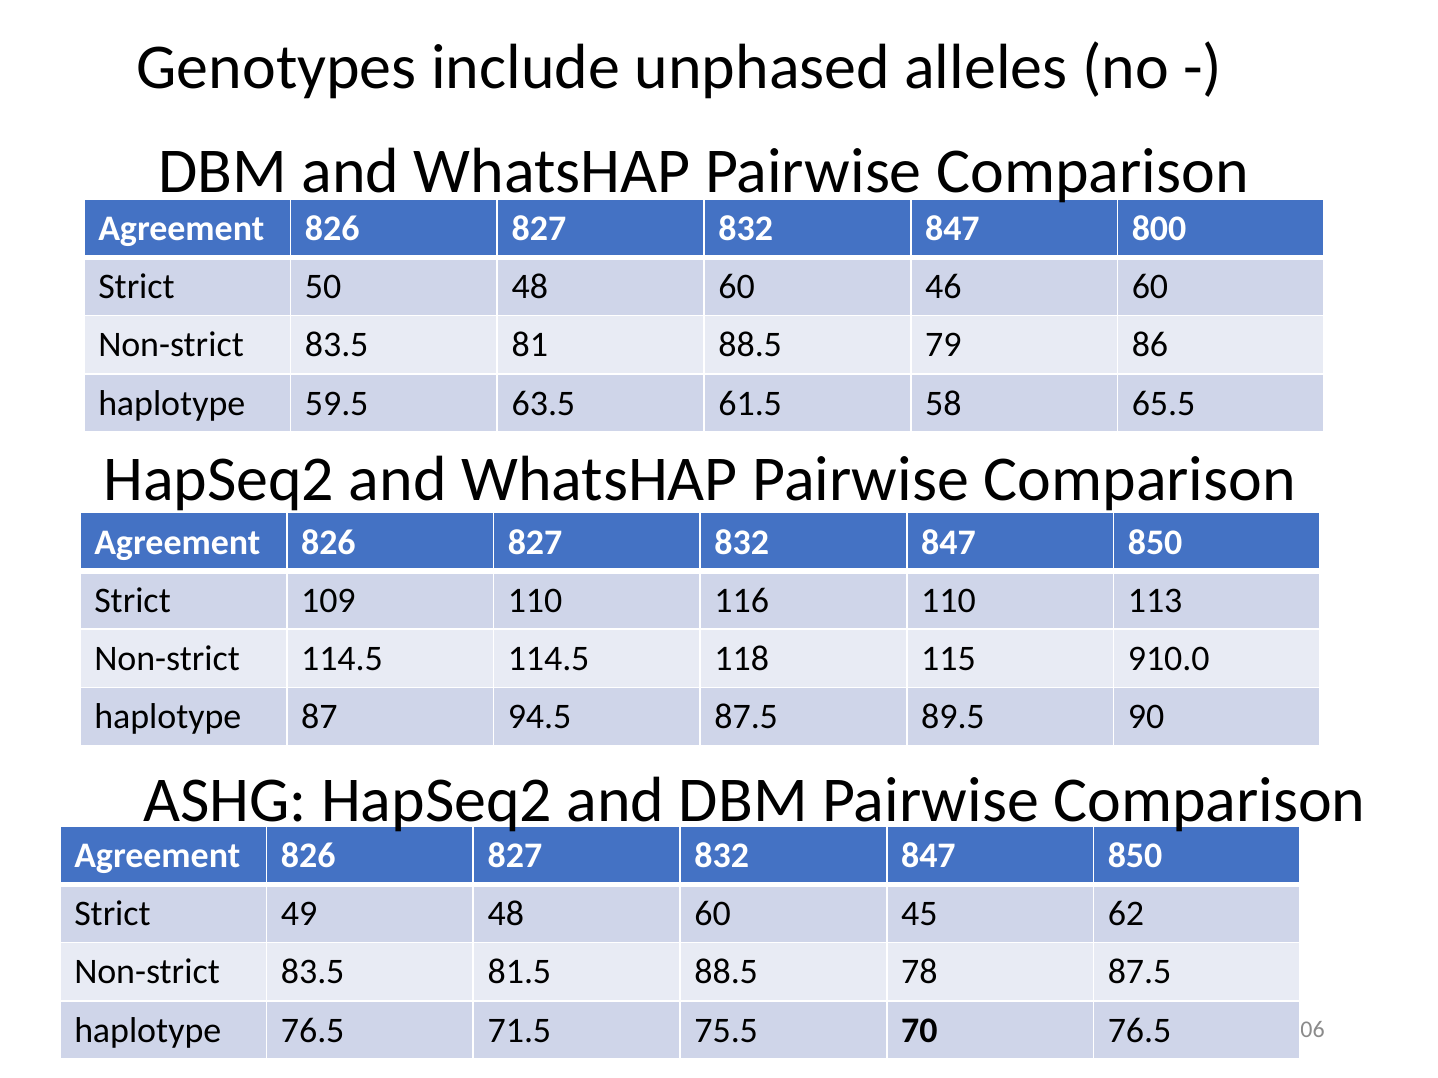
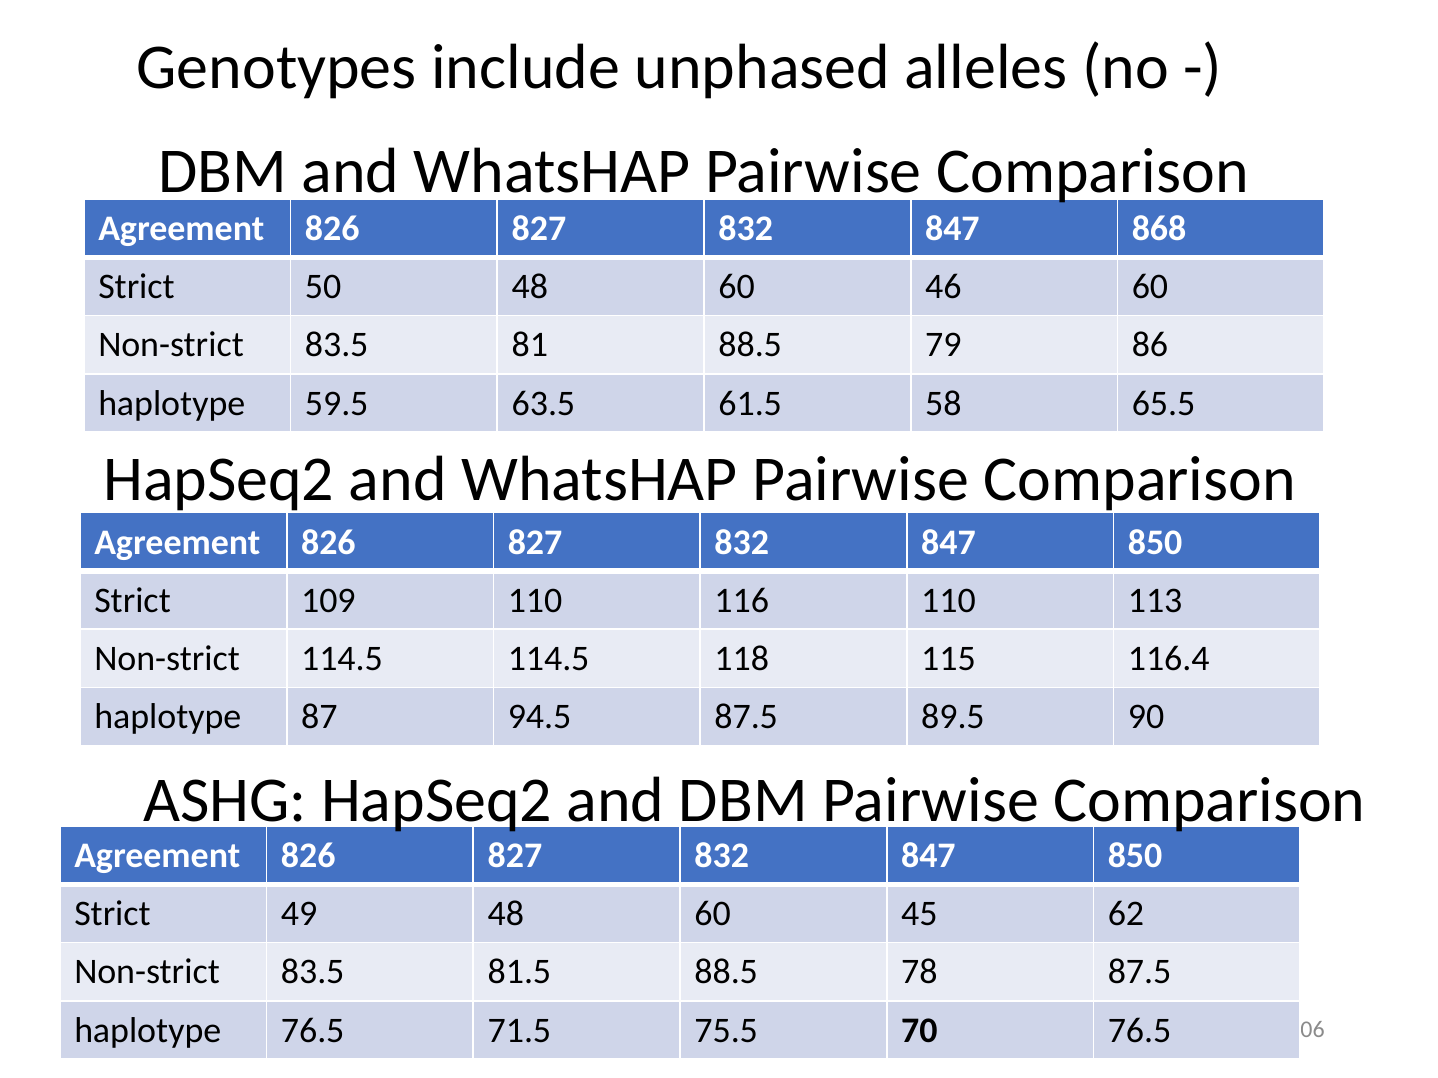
800: 800 -> 868
910.0: 910.0 -> 116.4
